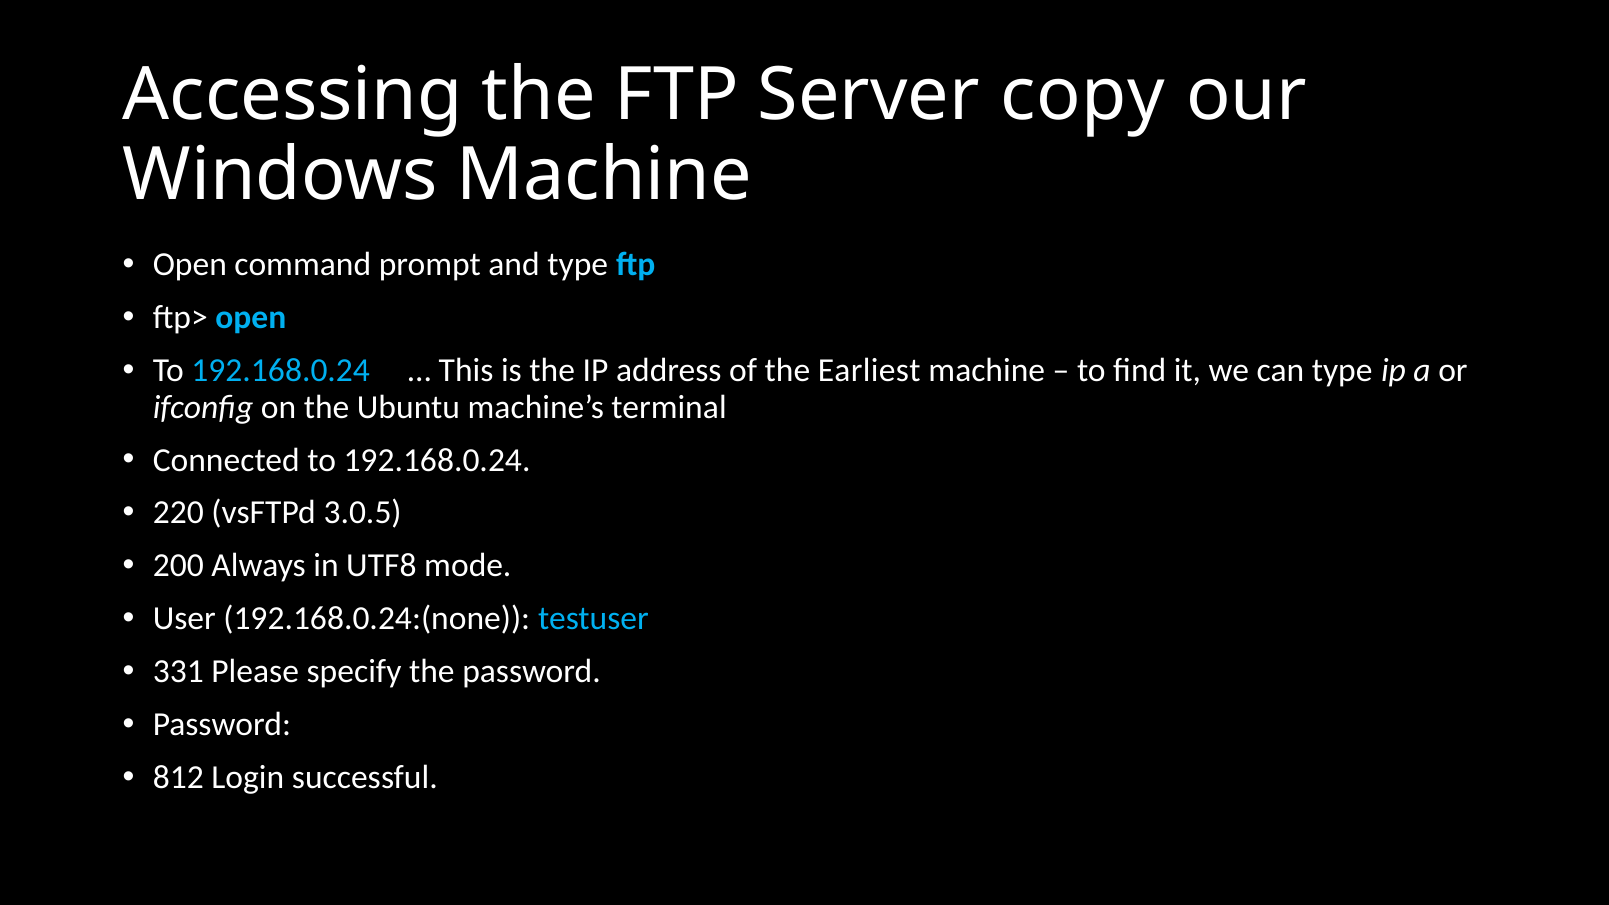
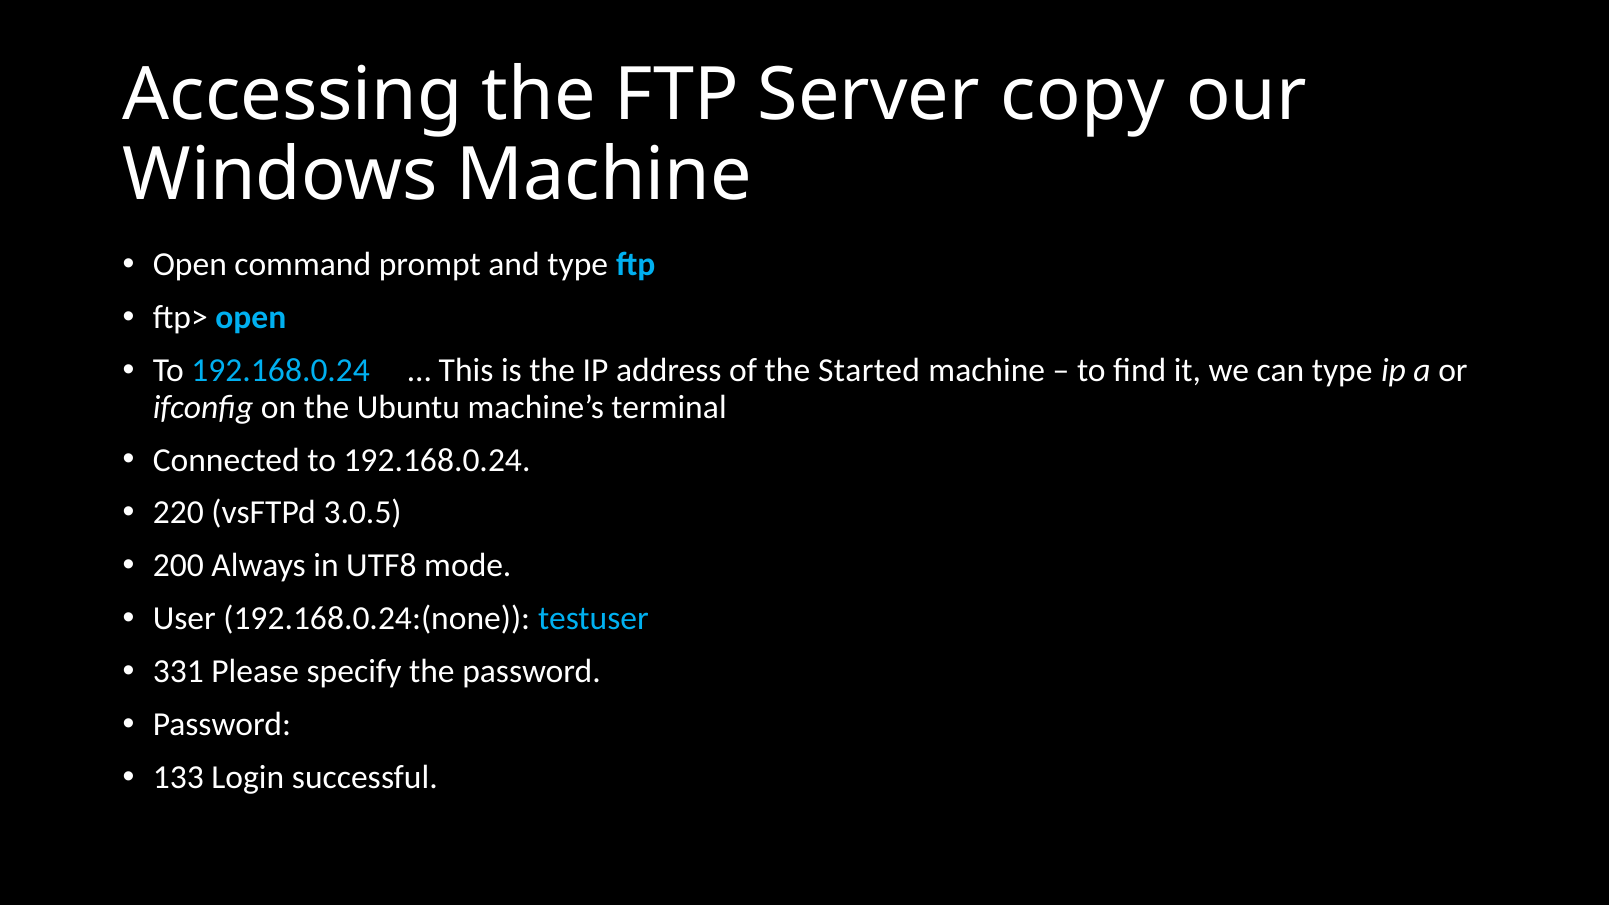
Earliest: Earliest -> Started
812: 812 -> 133
